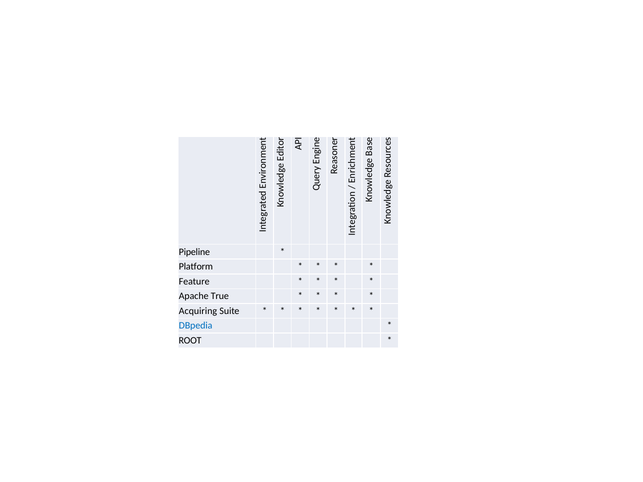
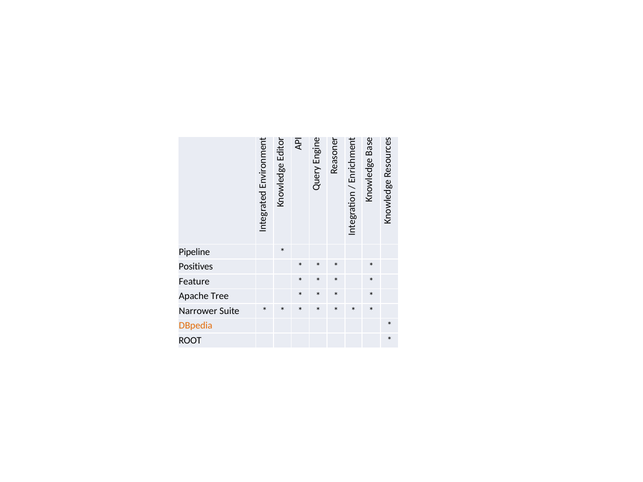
Platform: Platform -> Positives
True: True -> Tree
Acquiring: Acquiring -> Narrower
DBpedia colour: blue -> orange
